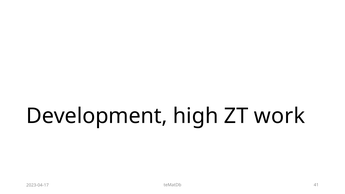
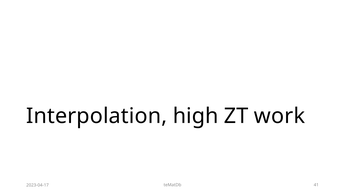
Development: Development -> Interpolation
